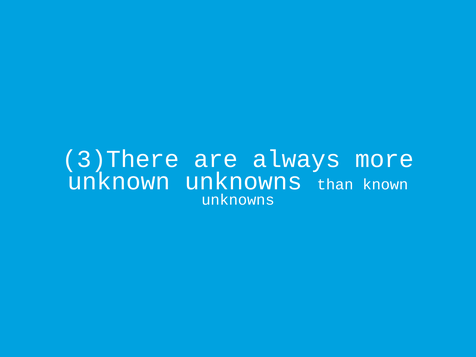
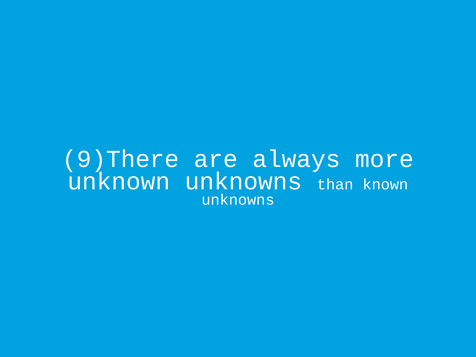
3)There: 3)There -> 9)There
